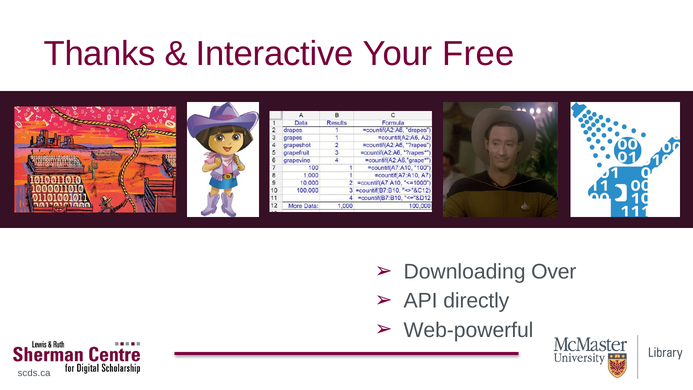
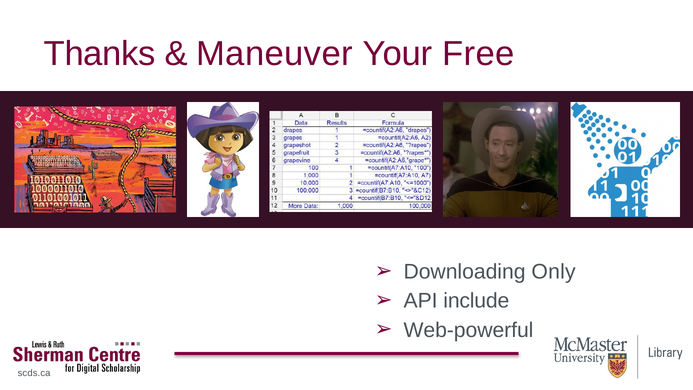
Interactive: Interactive -> Maneuver
Over: Over -> Only
directly: directly -> include
